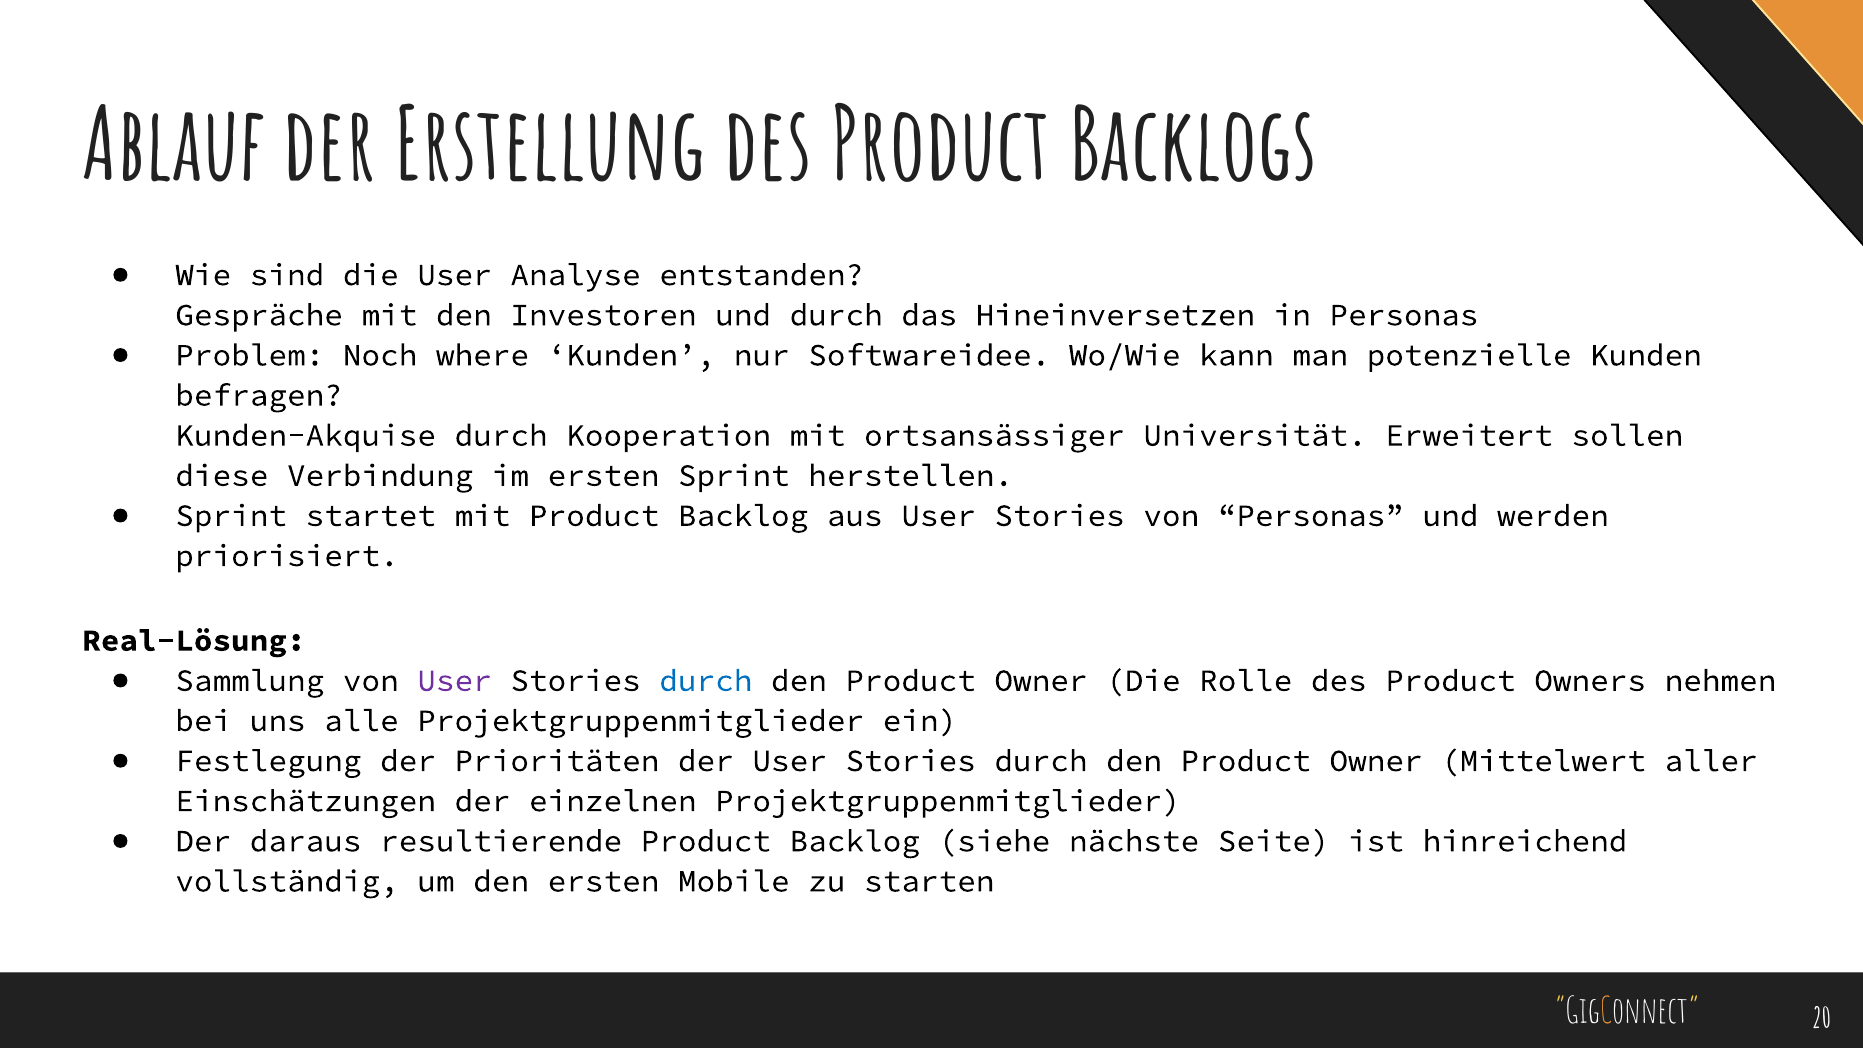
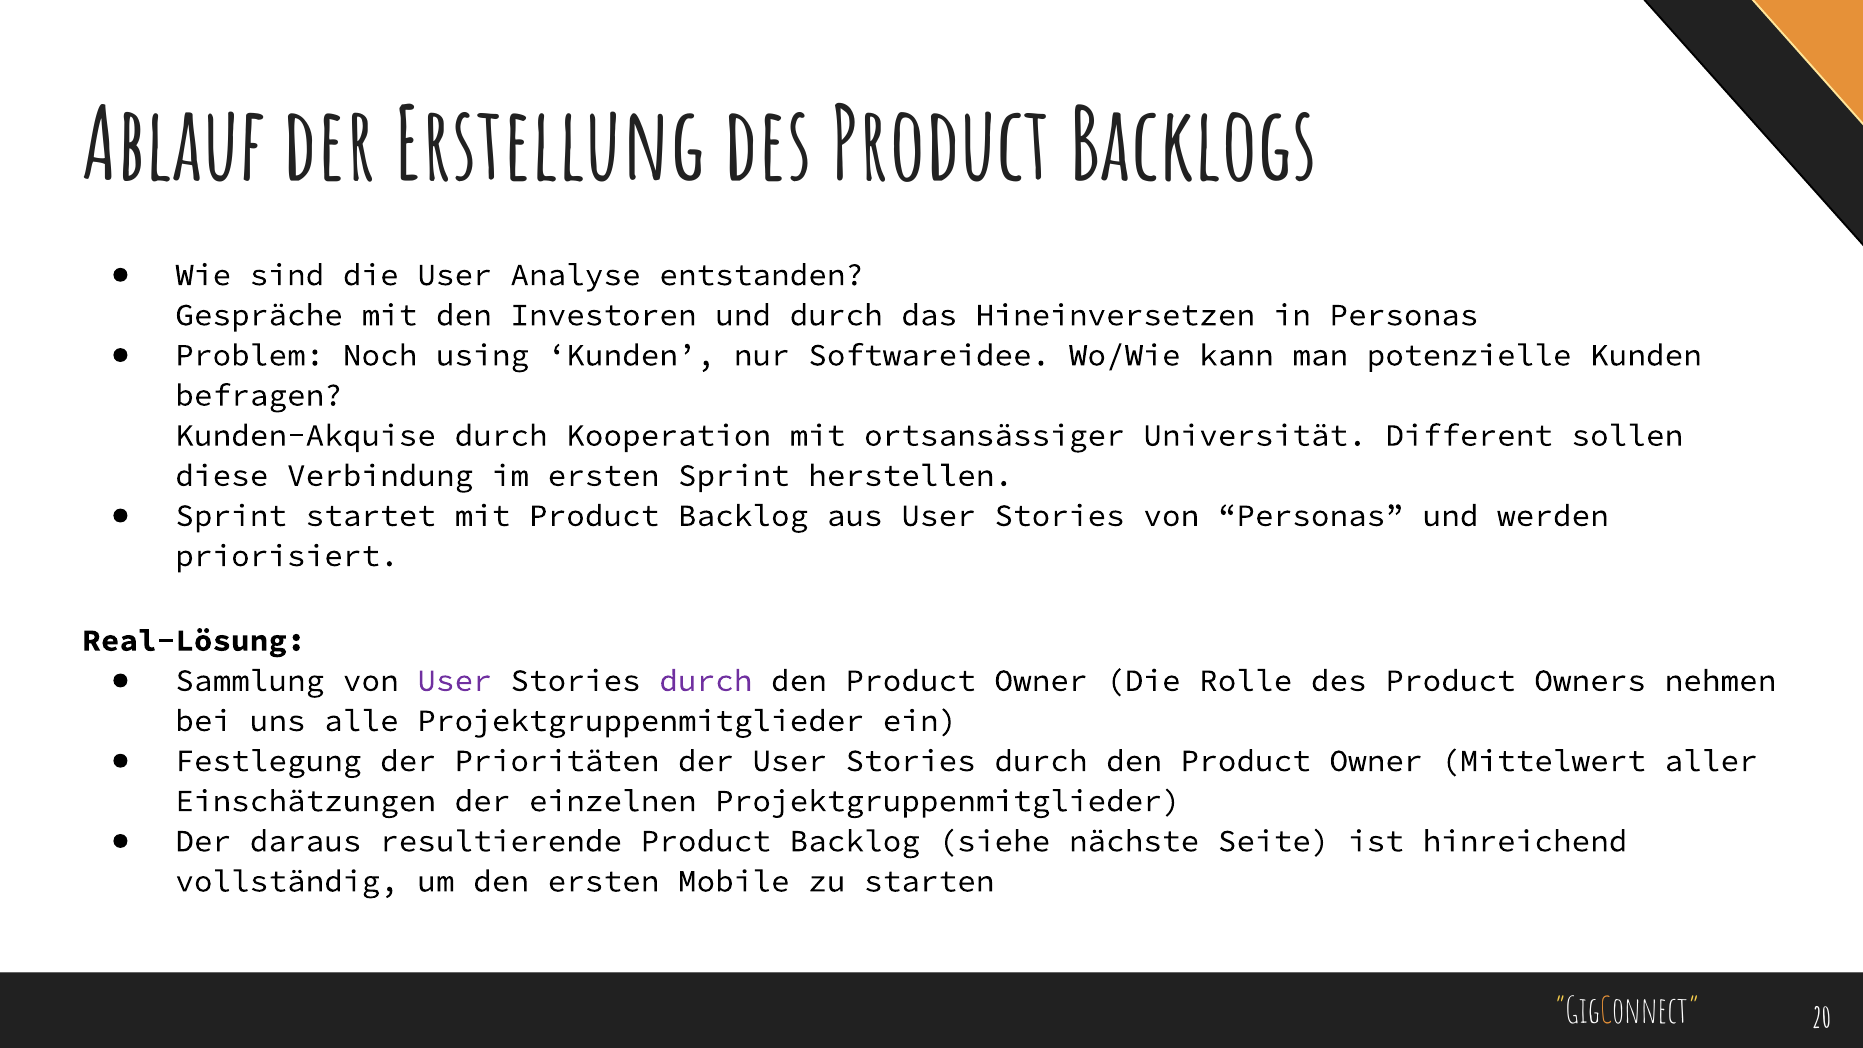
where: where -> using
Erweitert: Erweitert -> Different
durch at (706, 681) colour: blue -> purple
